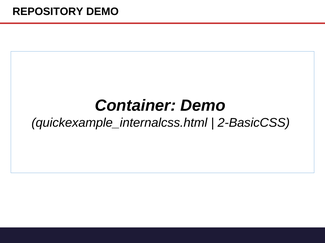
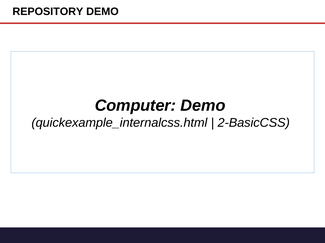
Container: Container -> Computer
